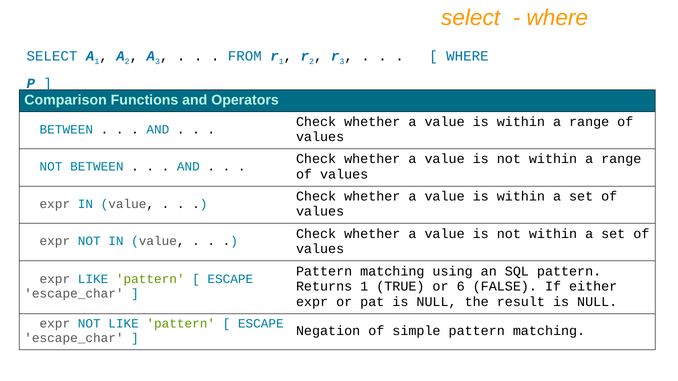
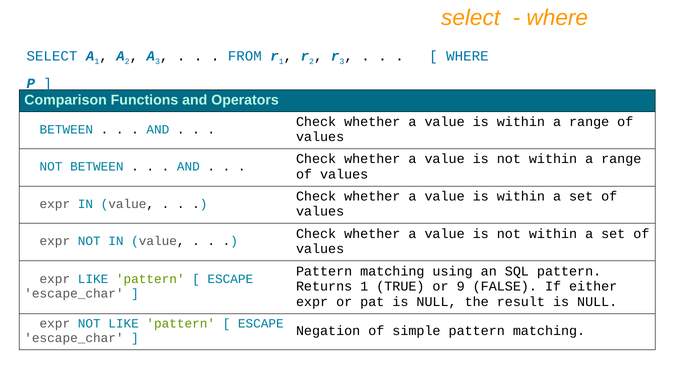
6: 6 -> 9
